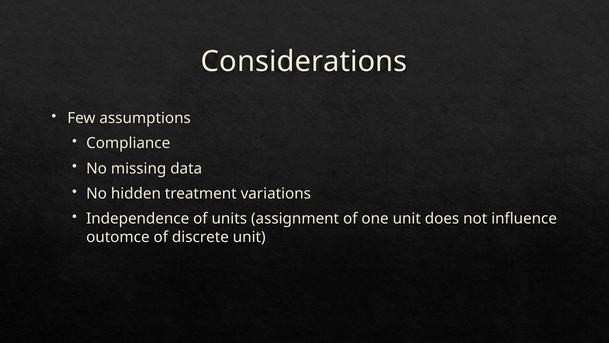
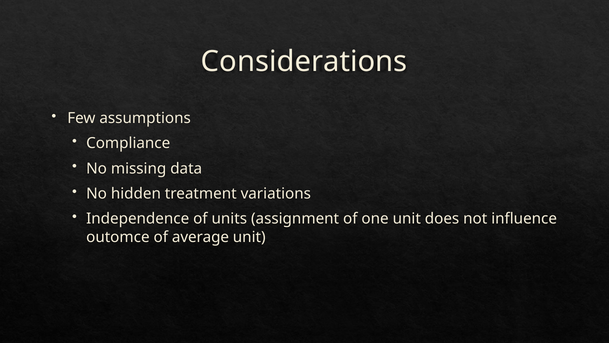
discrete: discrete -> average
